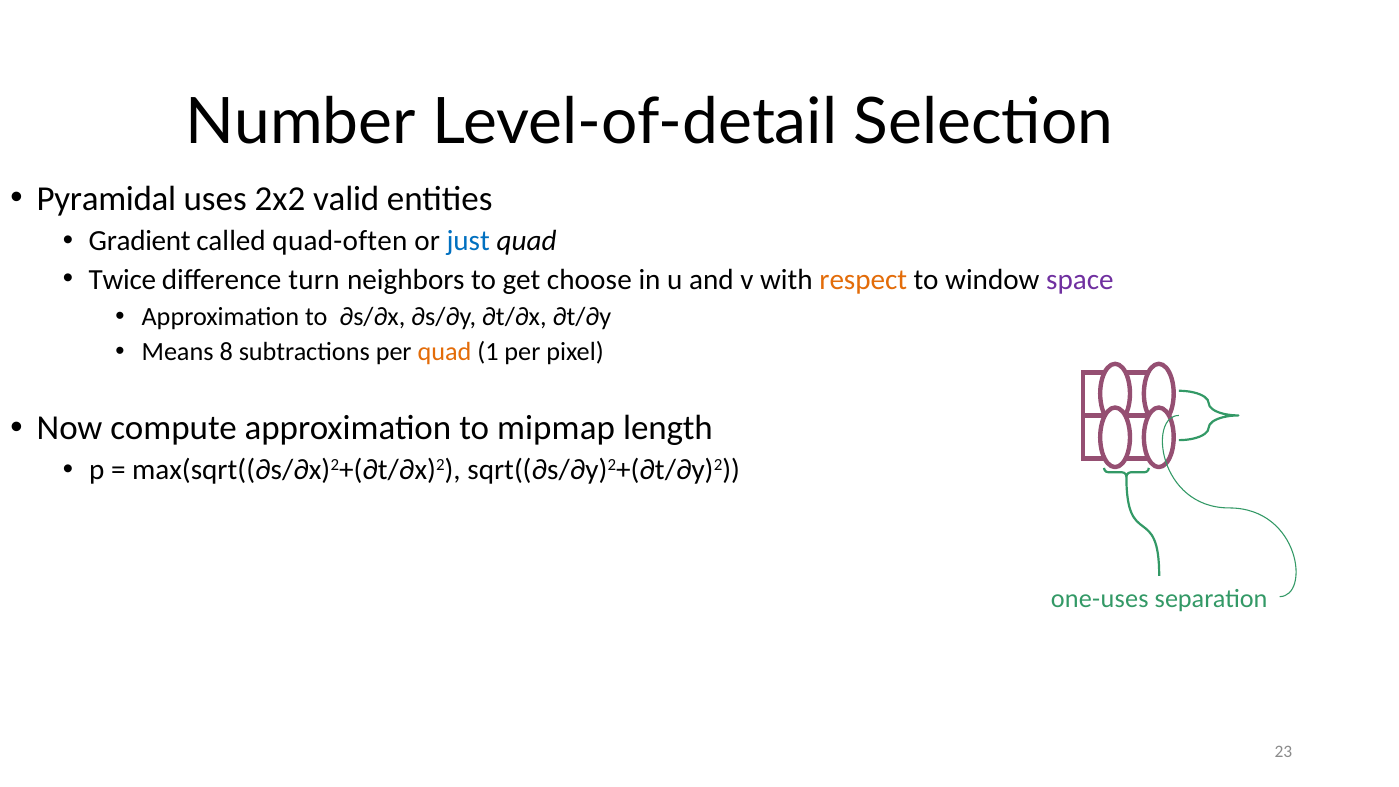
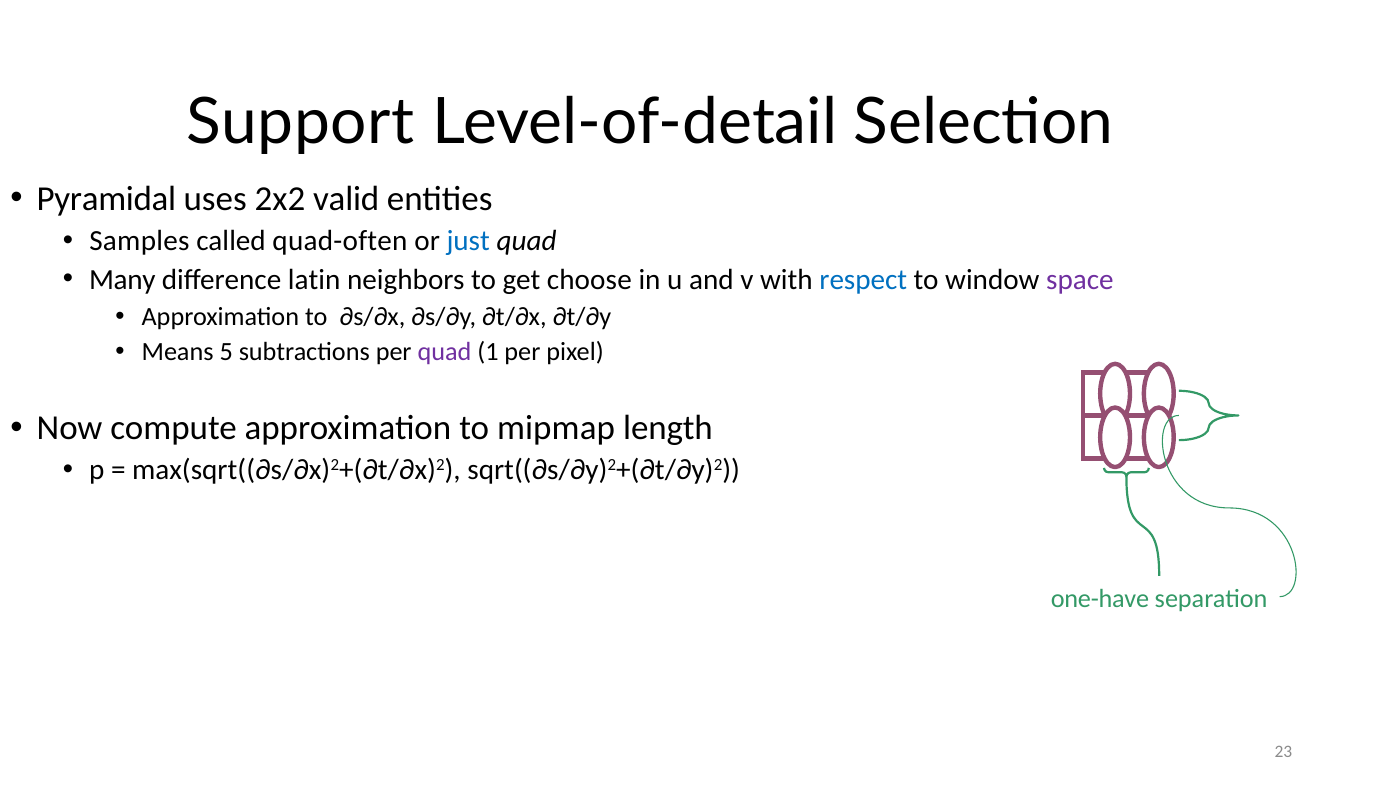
Number: Number -> Support
Gradient: Gradient -> Samples
Twice: Twice -> Many
turn: turn -> latin
respect colour: orange -> blue
8: 8 -> 5
quad at (445, 352) colour: orange -> purple
one-uses: one-uses -> one-have
